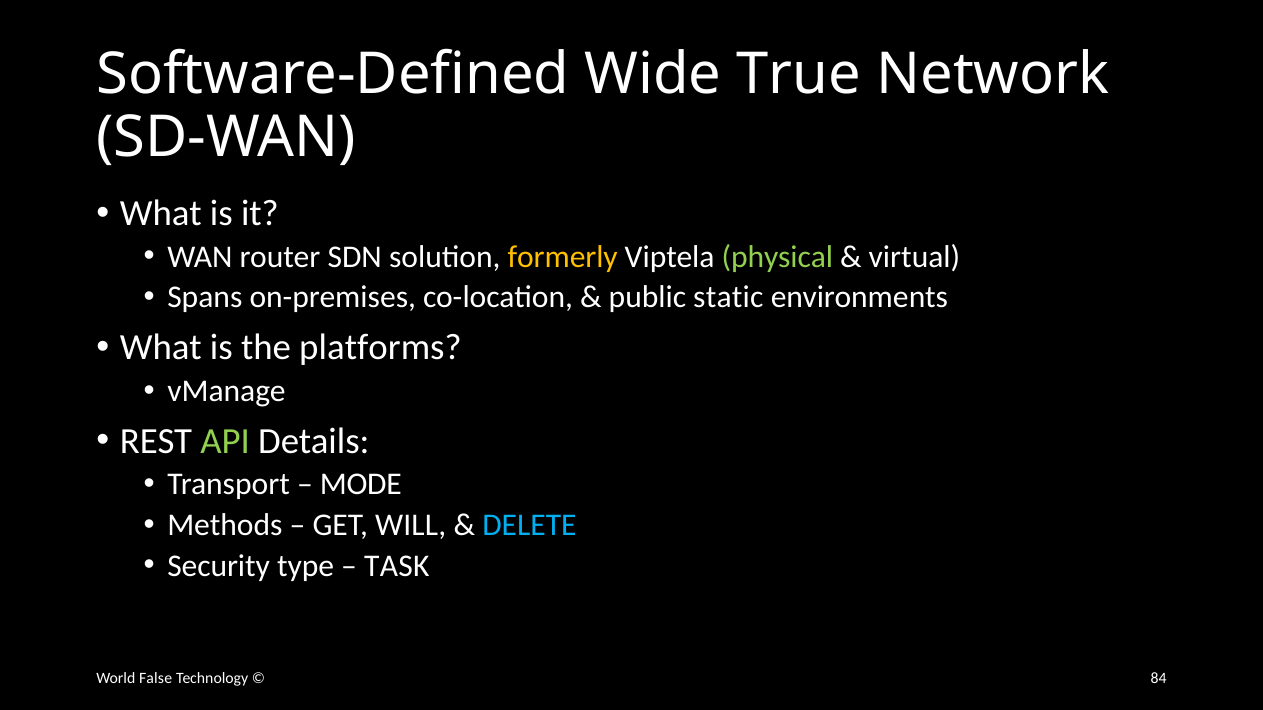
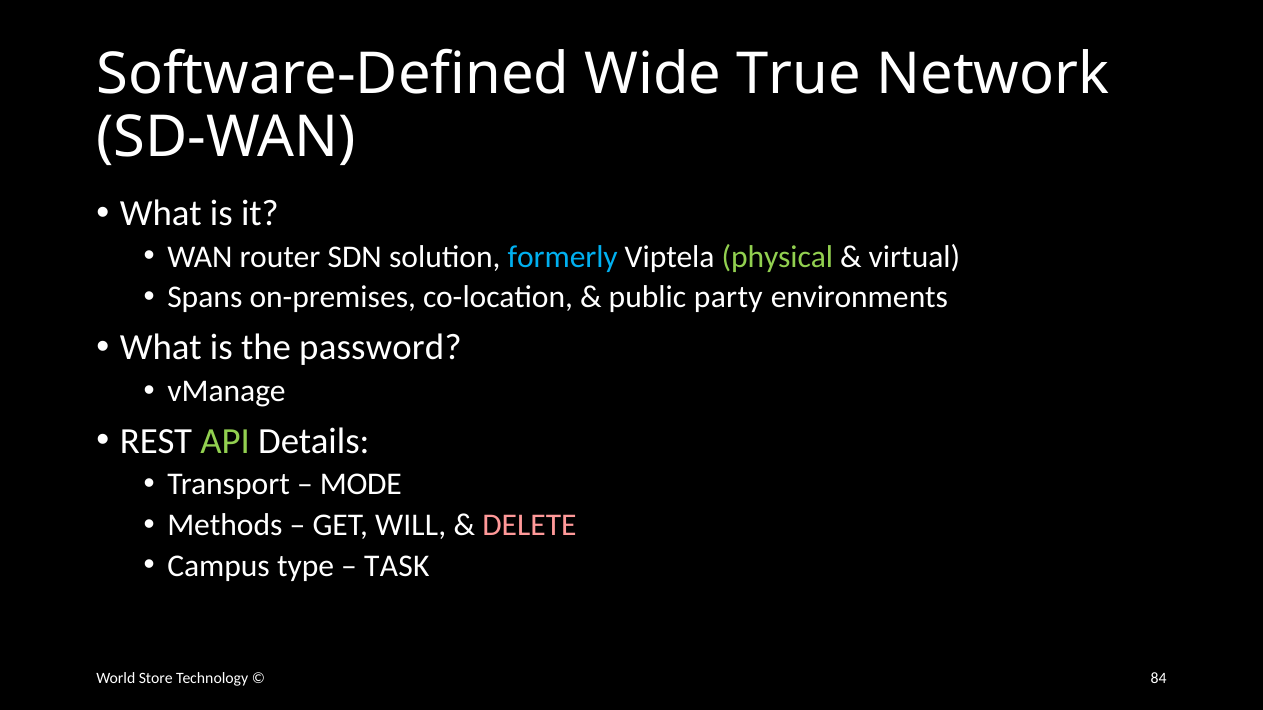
formerly colour: yellow -> light blue
static: static -> party
platforms: platforms -> password
DELETE colour: light blue -> pink
Security: Security -> Campus
False: False -> Store
